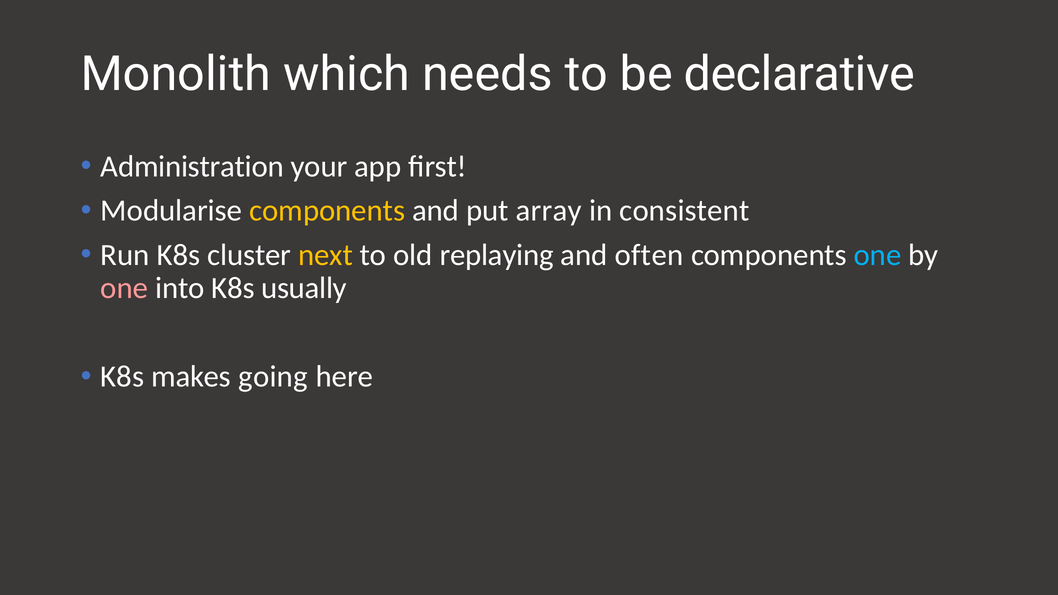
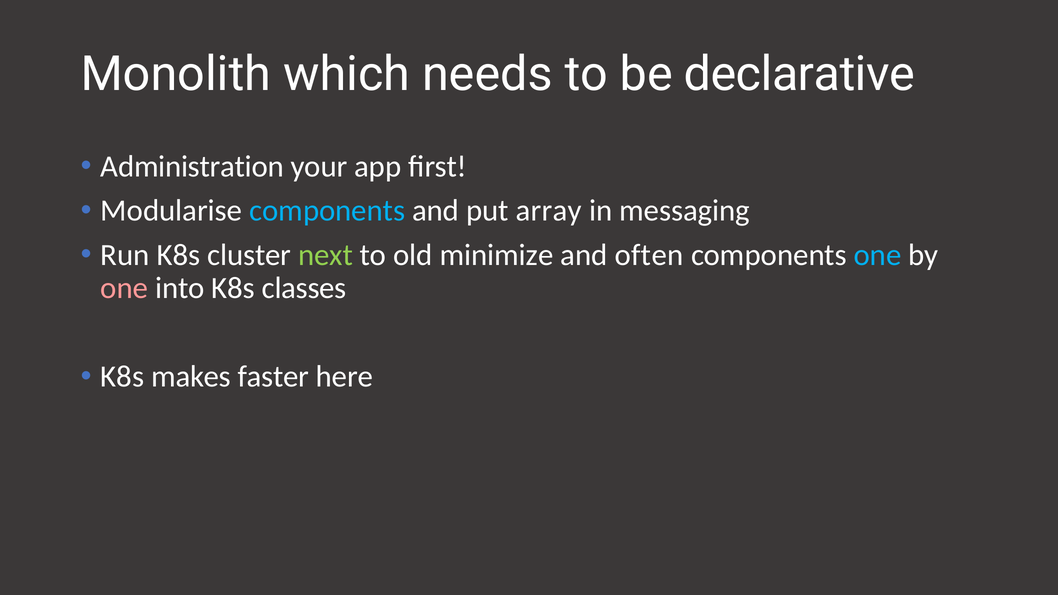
components at (327, 211) colour: yellow -> light blue
consistent: consistent -> messaging
next colour: yellow -> light green
replaying: replaying -> minimize
usually: usually -> classes
going: going -> faster
